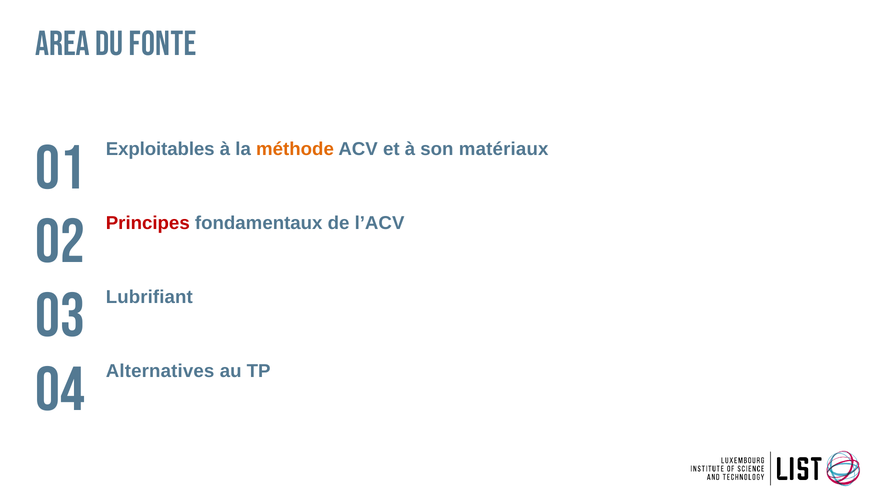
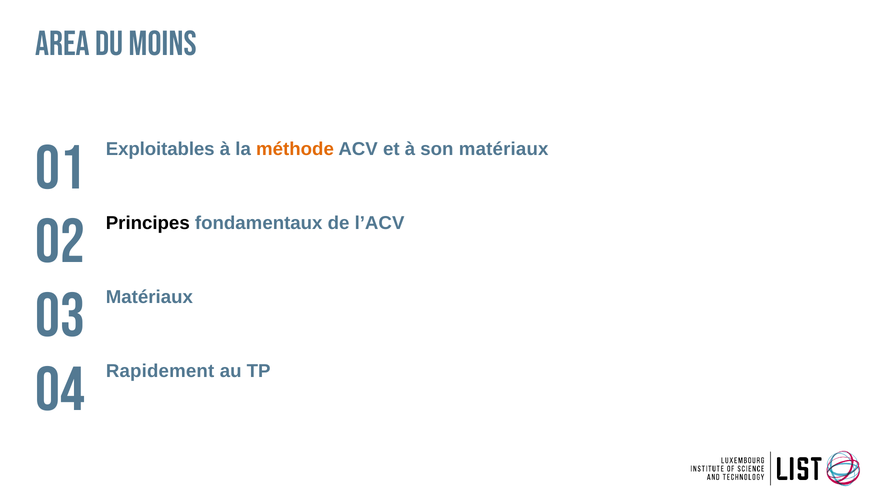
fonte: fonte -> moins
Principes colour: red -> black
Lubrifiant at (149, 297): Lubrifiant -> Matériaux
Alternatives: Alternatives -> Rapidement
